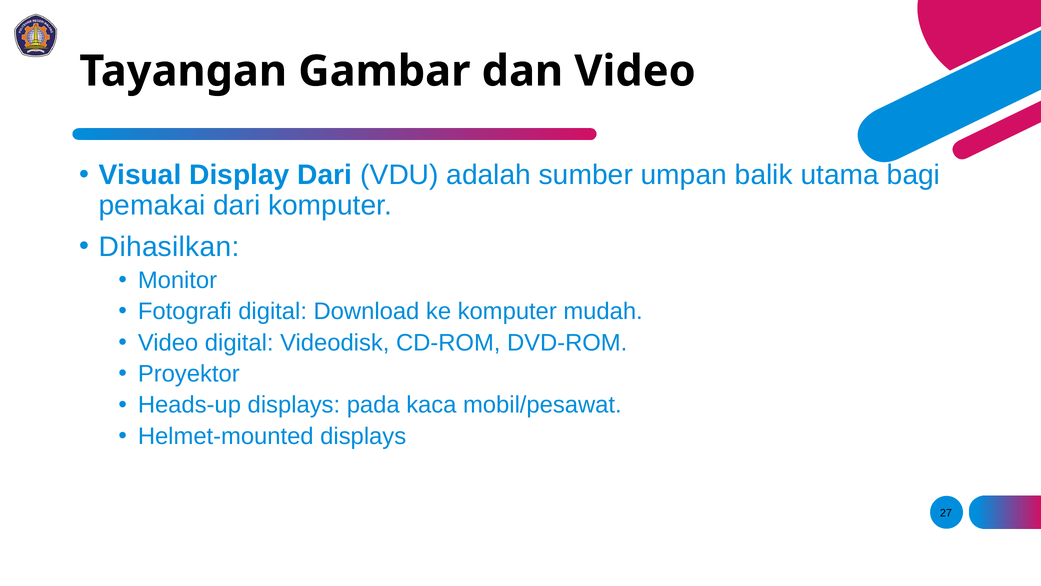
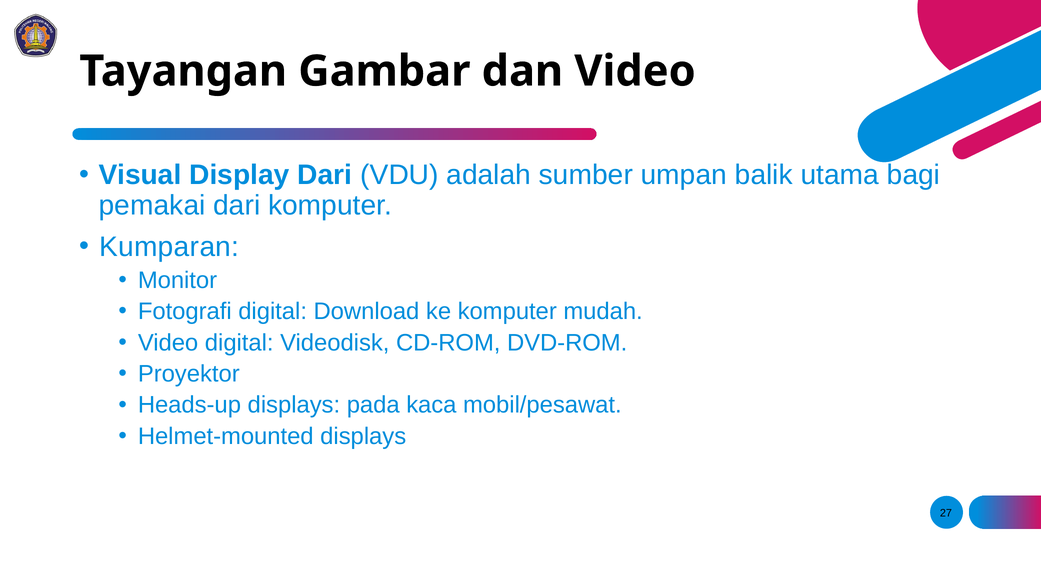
Dihasilkan: Dihasilkan -> Kumparan
